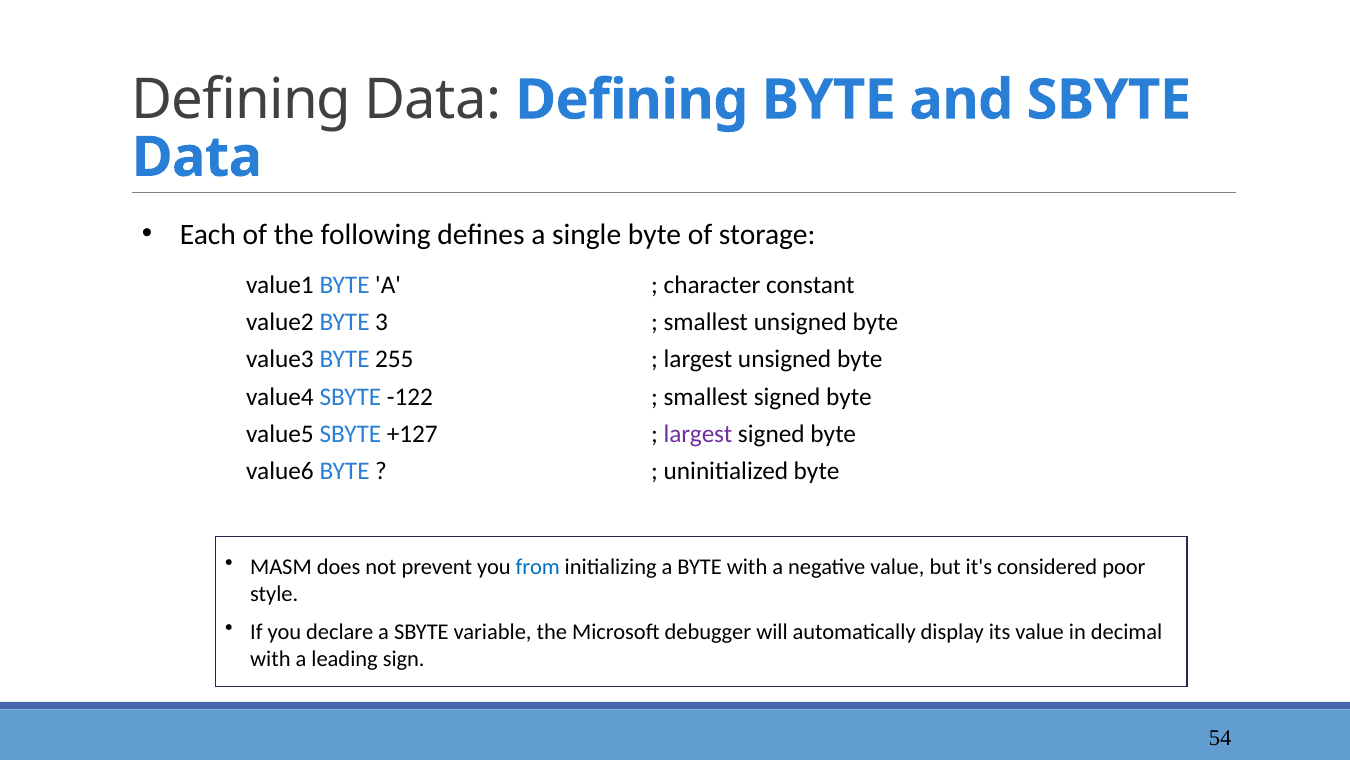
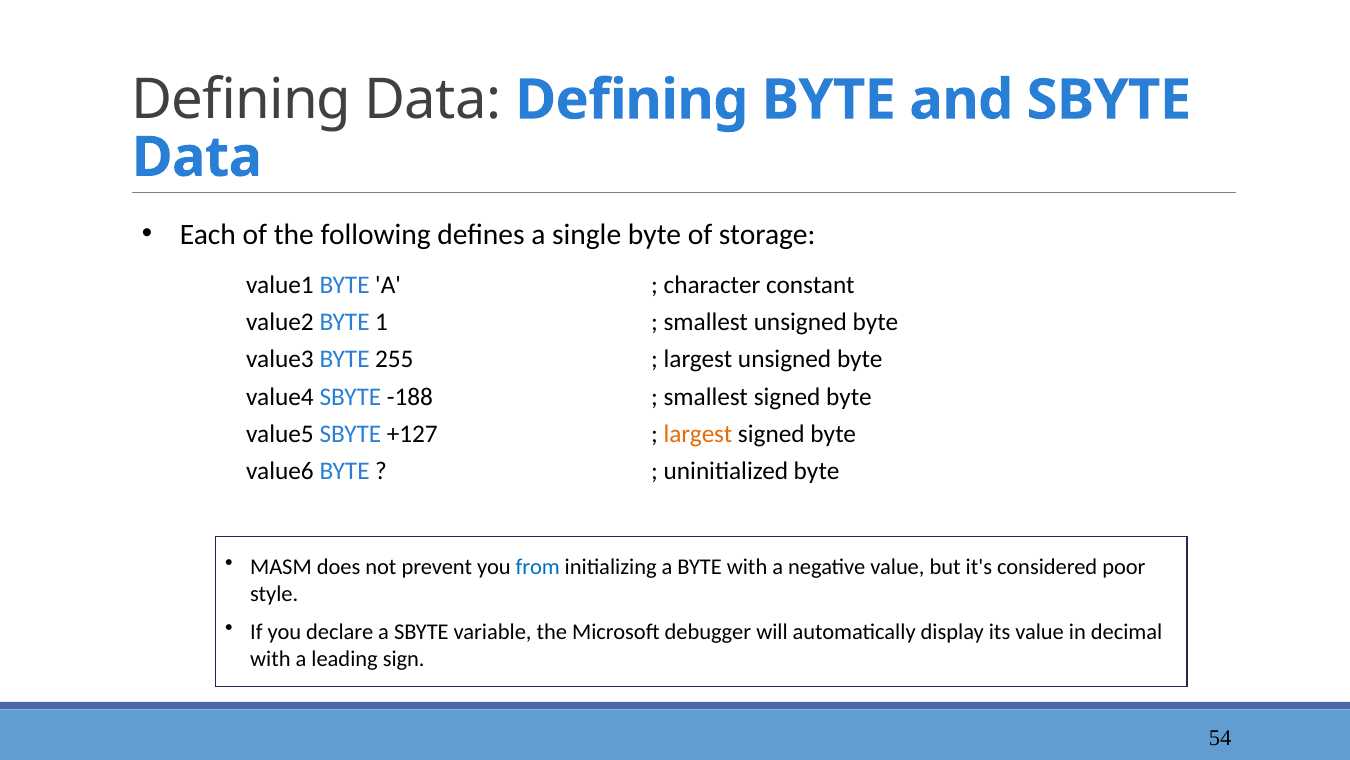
3: 3 -> 1
-122: -122 -> -188
largest at (698, 433) colour: purple -> orange
